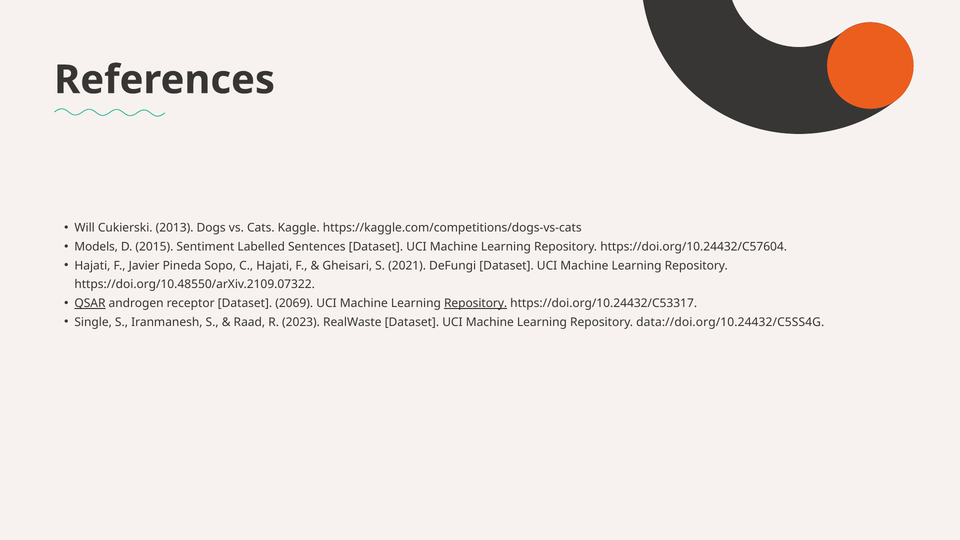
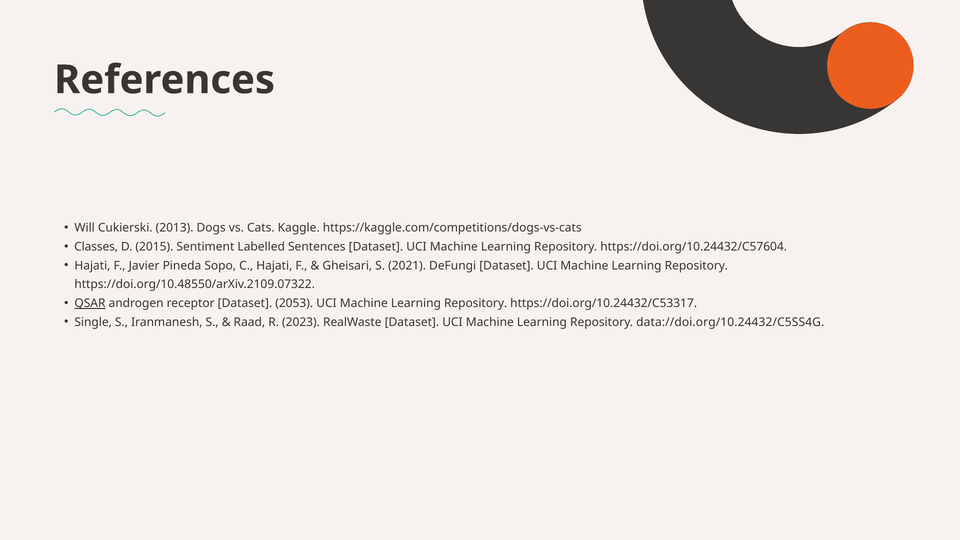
Models: Models -> Classes
2069: 2069 -> 2053
Repository at (476, 303) underline: present -> none
